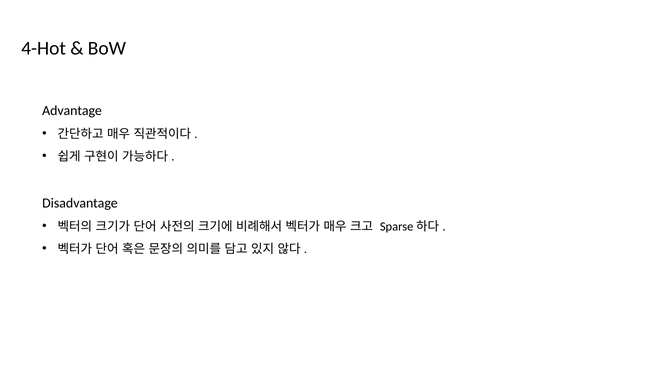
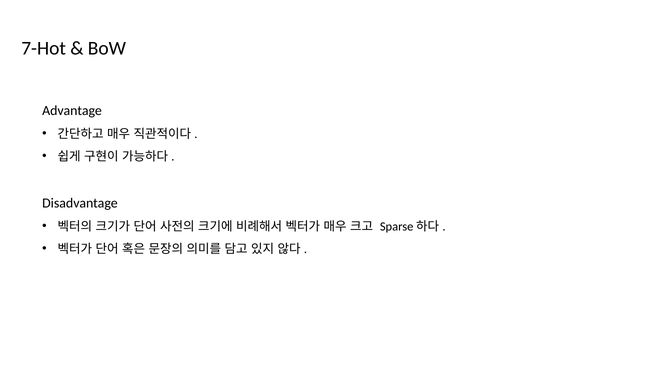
4-Hot: 4-Hot -> 7-Hot
